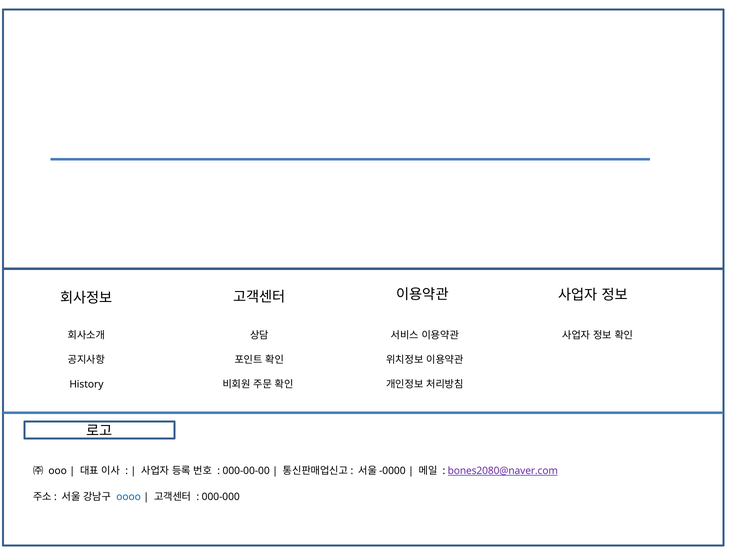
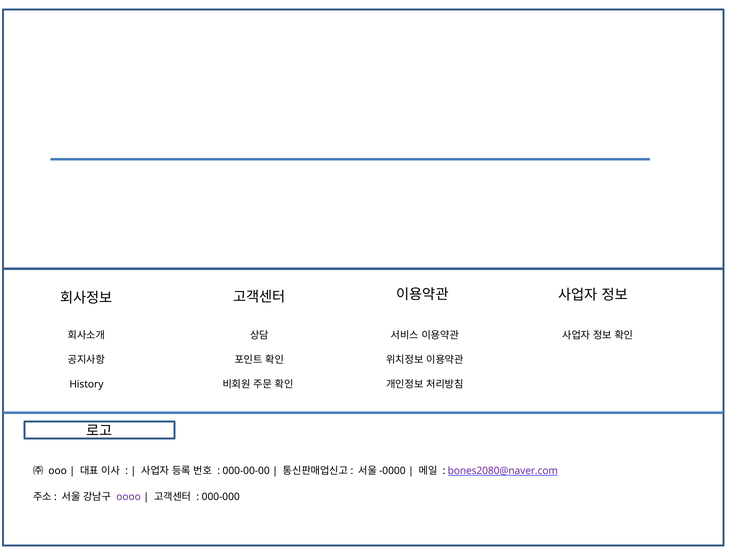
oooo colour: blue -> purple
